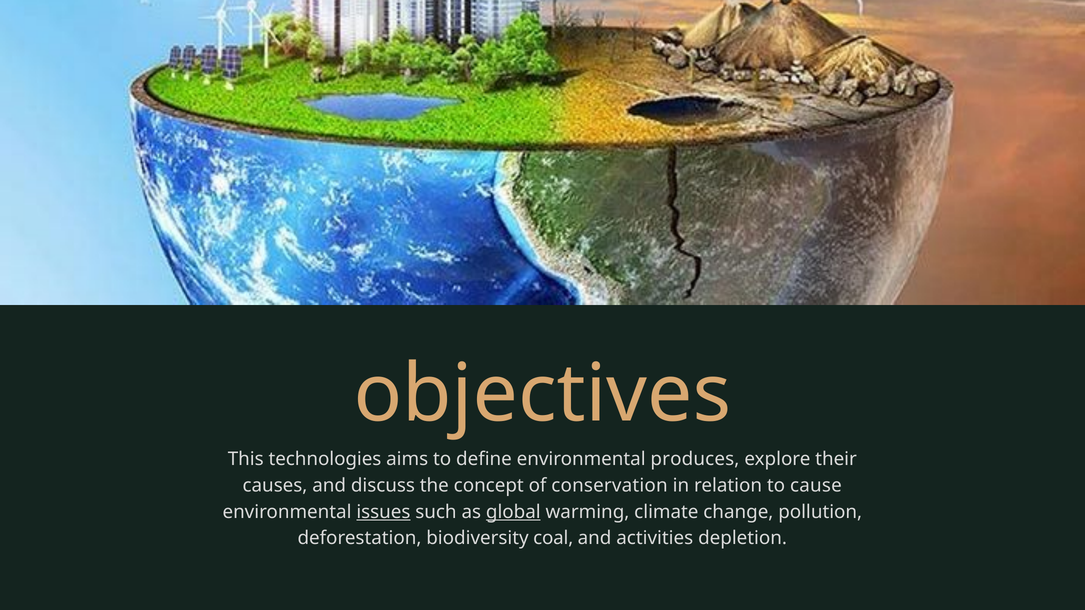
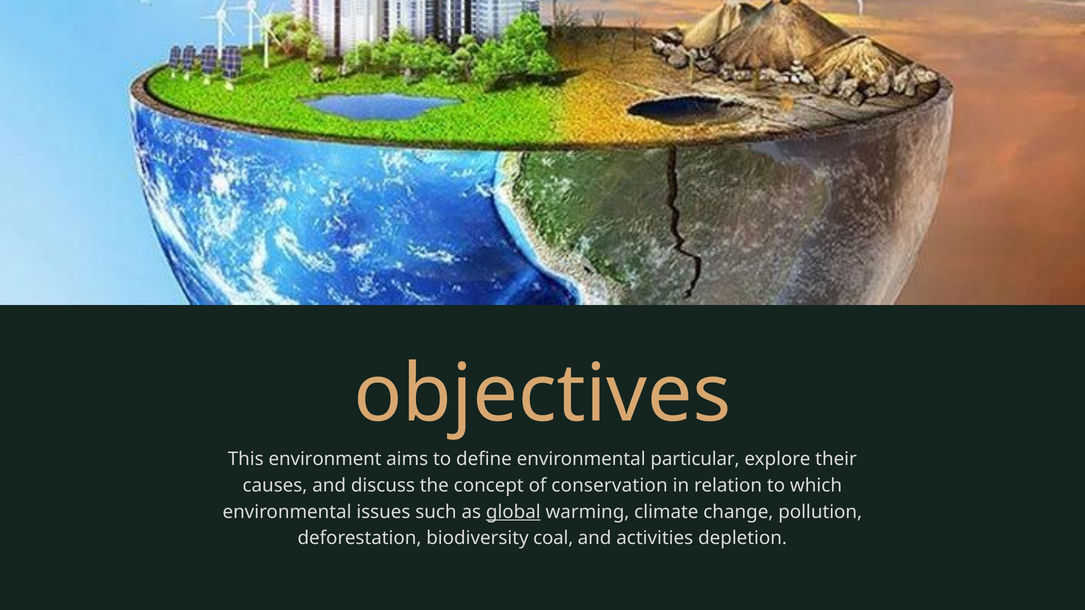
technologies: technologies -> environment
produces: produces -> particular
cause: cause -> which
issues underline: present -> none
